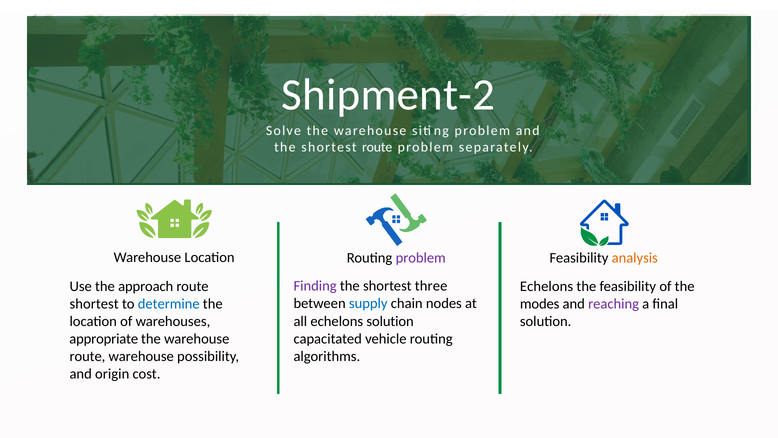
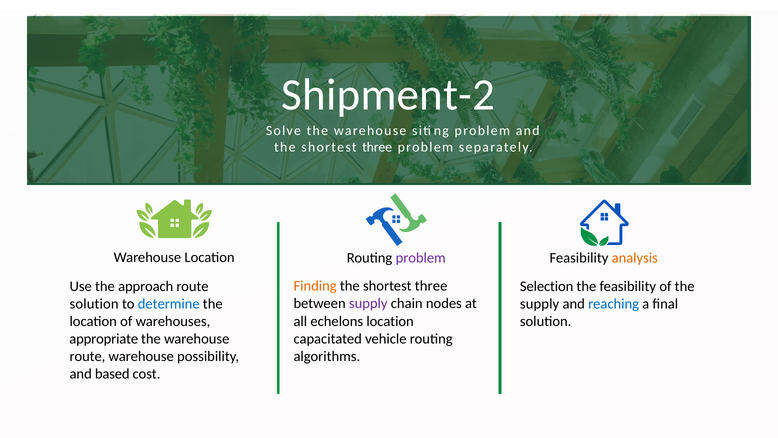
route at (377, 147): route -> three
Finding colour: purple -> orange
Echelons at (547, 286): Echelons -> Selection
supply at (368, 303) colour: blue -> purple
modes at (540, 304): modes -> supply
reaching colour: purple -> blue
shortest at (94, 304): shortest -> solution
echelons solution: solution -> location
origin: origin -> based
